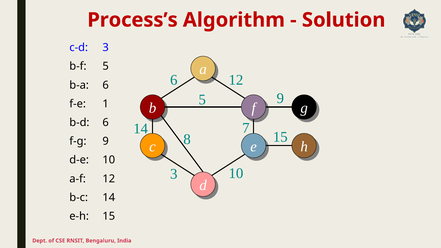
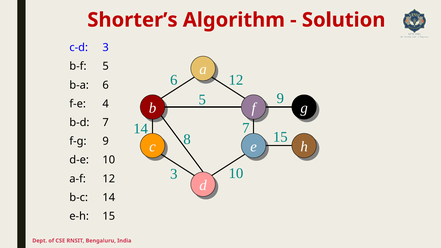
Process’s: Process’s -> Shorter’s
1: 1 -> 4
b-d 6: 6 -> 7
